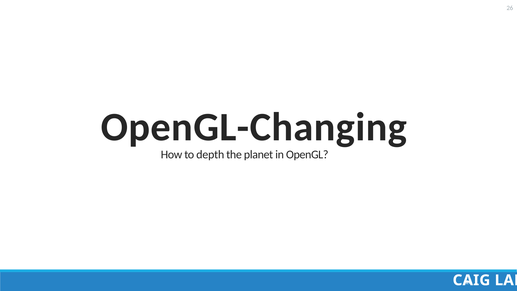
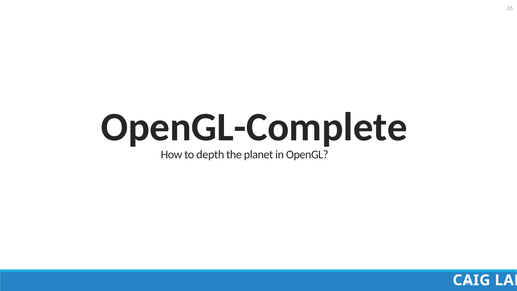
OpenGL-Changing: OpenGL-Changing -> OpenGL-Complete
